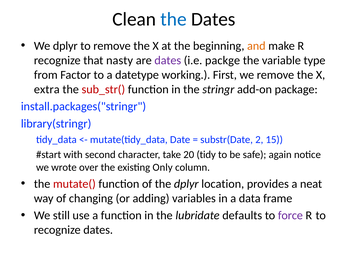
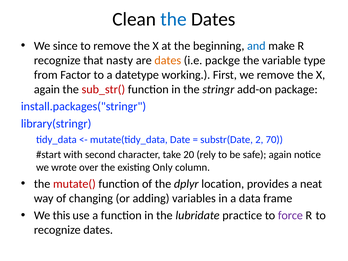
We dplyr: dplyr -> since
and colour: orange -> blue
dates at (168, 60) colour: purple -> orange
extra at (47, 89): extra -> again
15: 15 -> 70
tidy: tidy -> rely
still: still -> this
defaults: defaults -> practice
